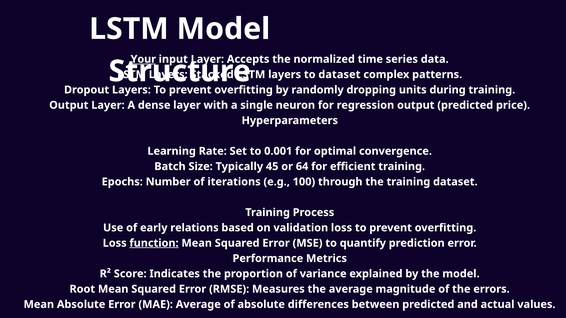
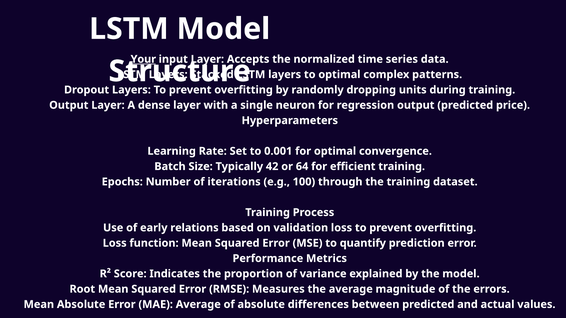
to dataset: dataset -> optimal
45: 45 -> 42
function underline: present -> none
